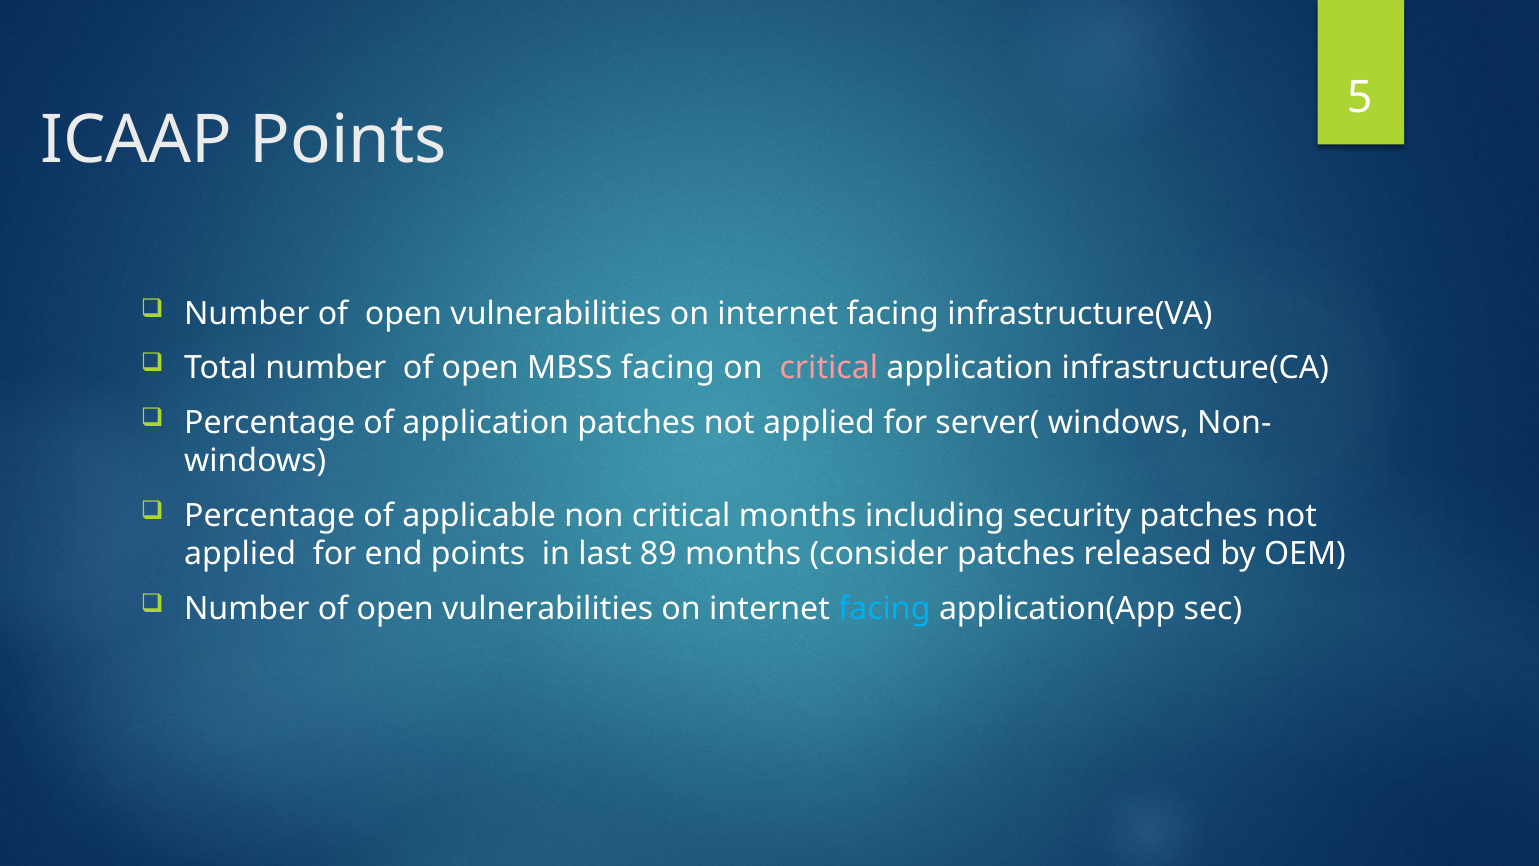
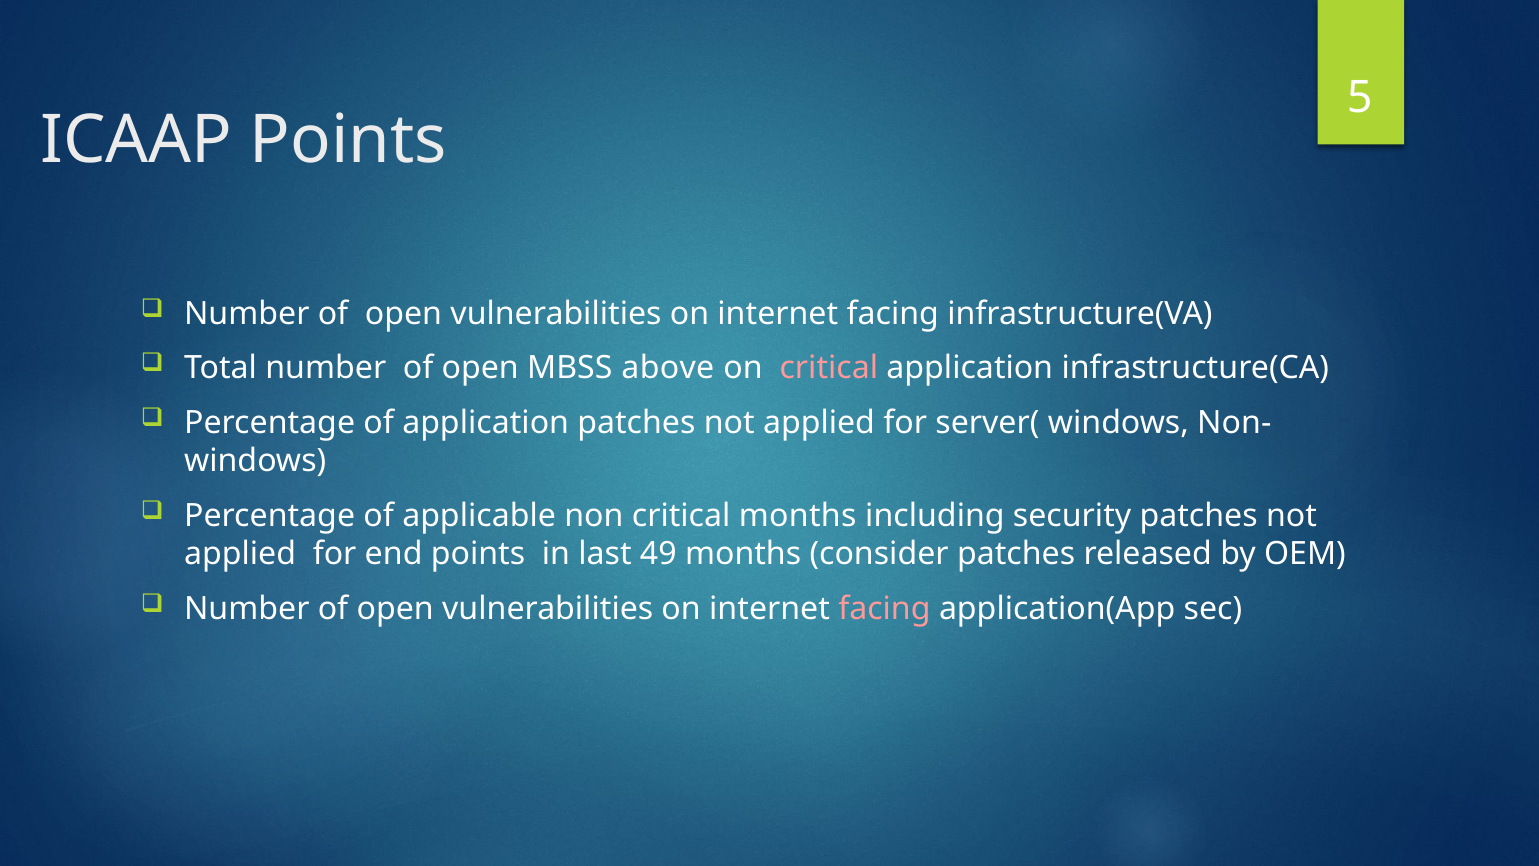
MBSS facing: facing -> above
89: 89 -> 49
facing at (884, 609) colour: light blue -> pink
